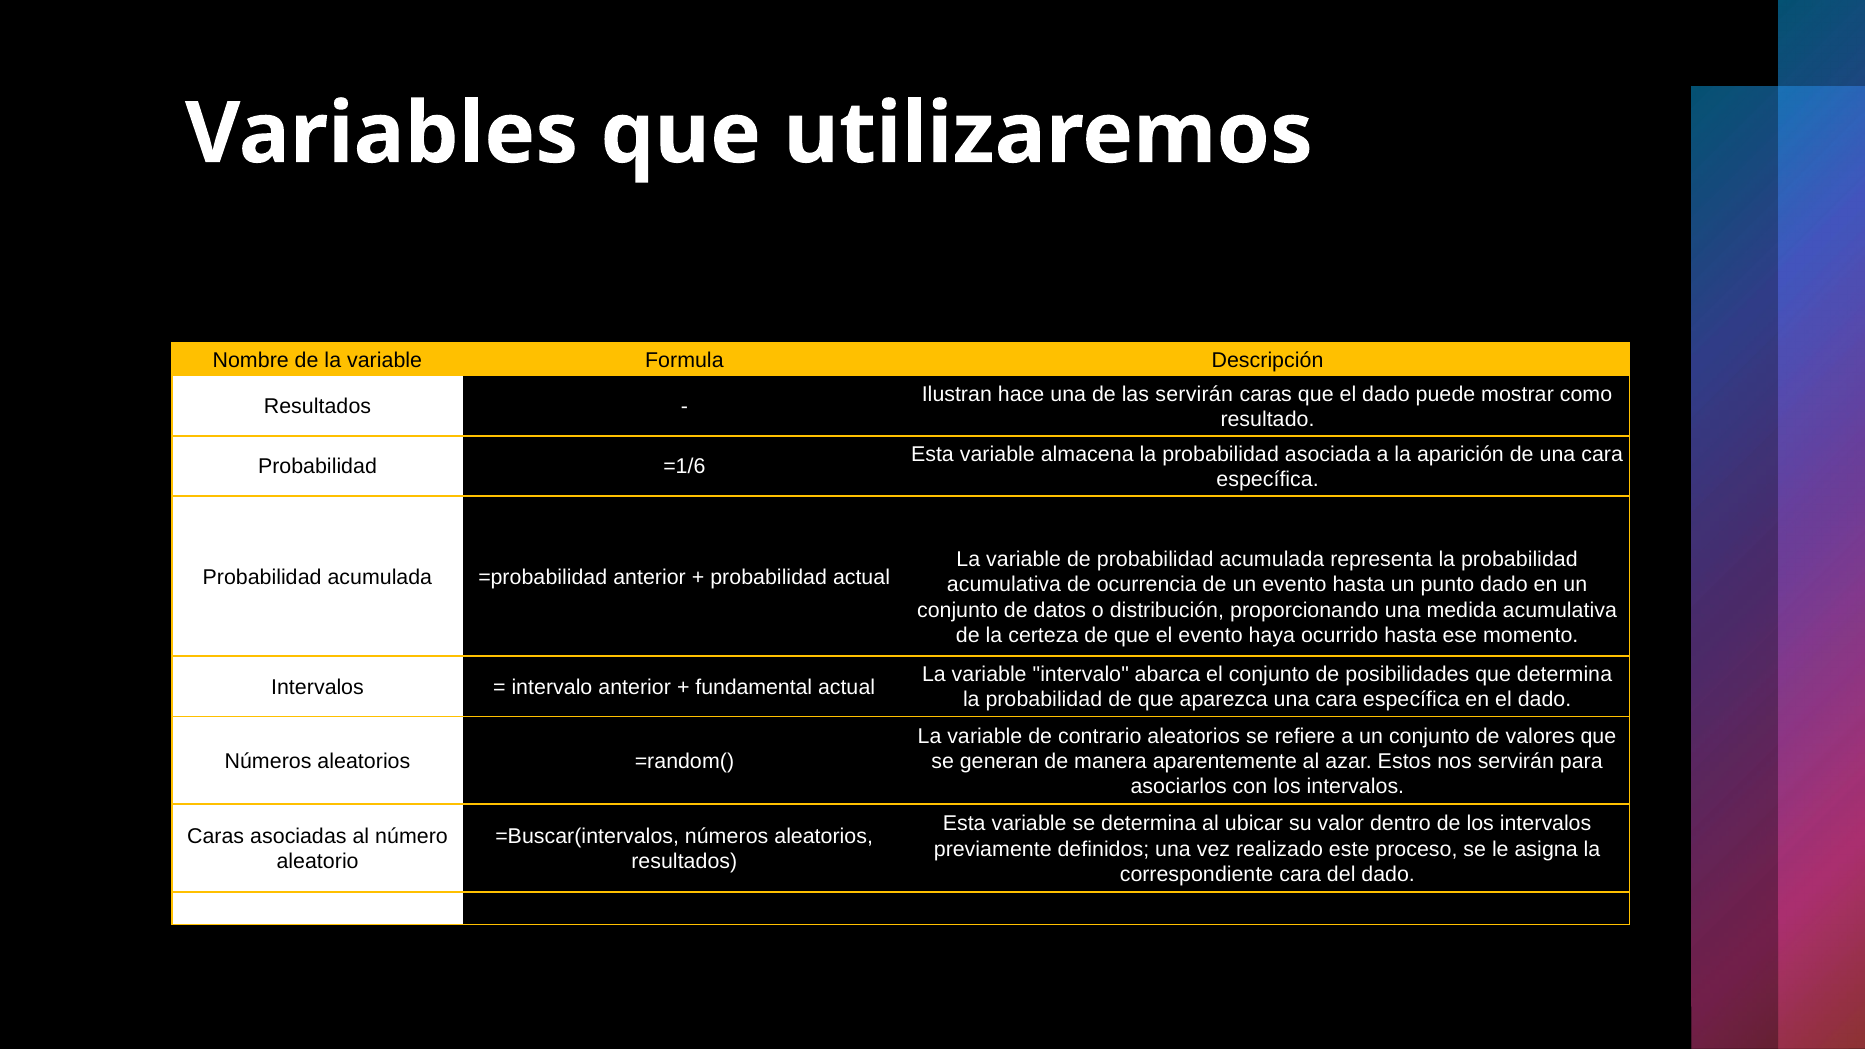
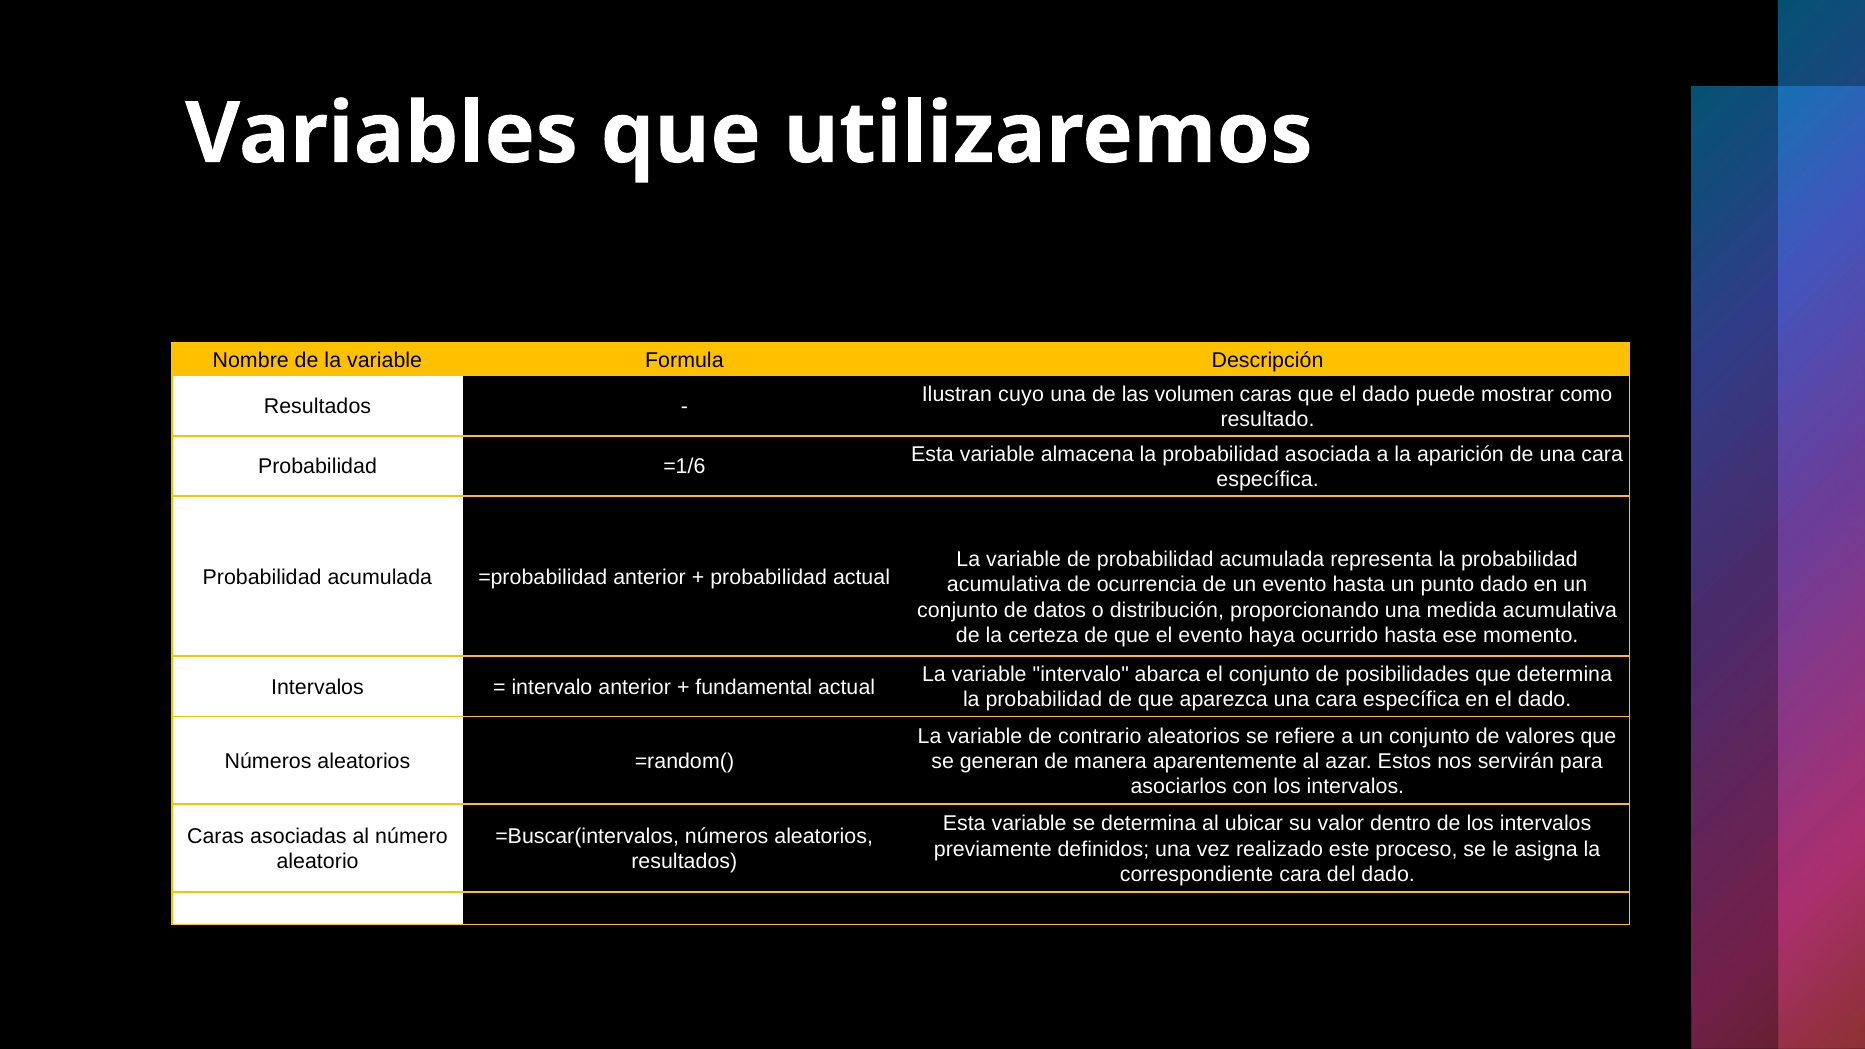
hace: hace -> cuyo
las servirán: servirán -> volumen
